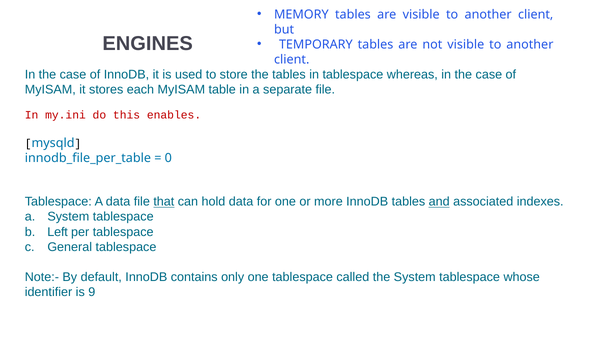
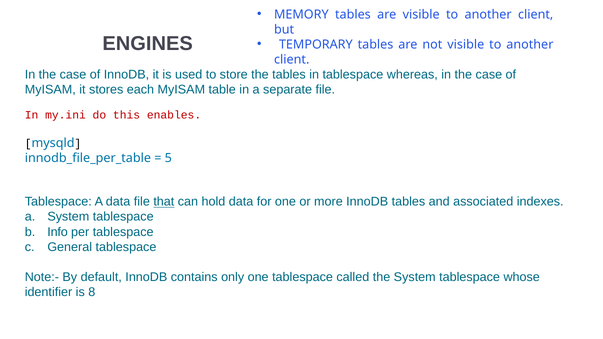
0: 0 -> 5
and underline: present -> none
Left: Left -> Info
9: 9 -> 8
